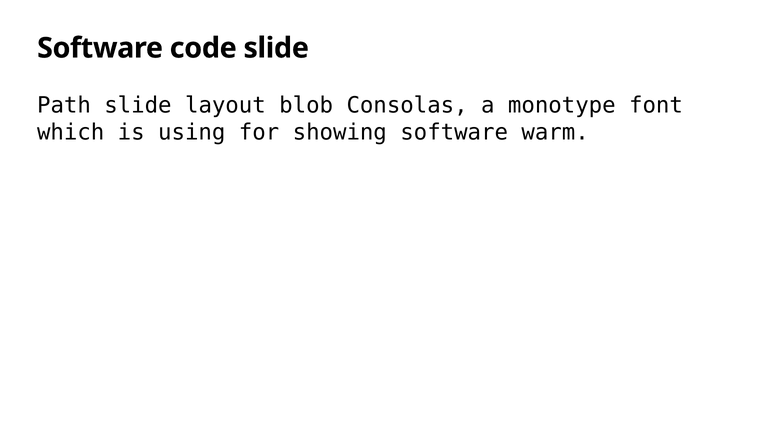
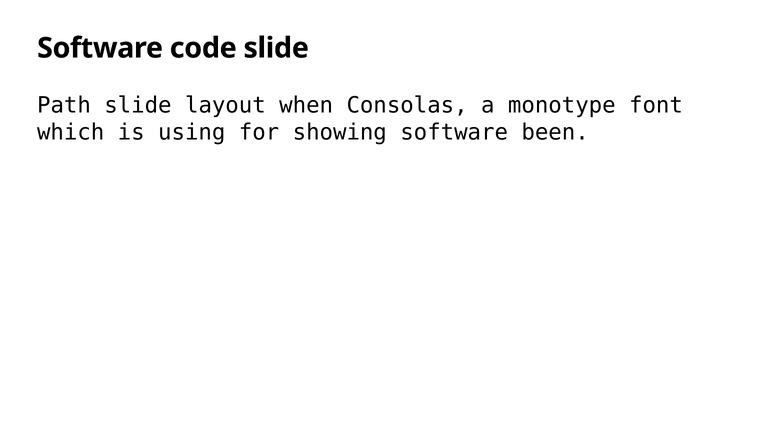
blob: blob -> when
warm: warm -> been
